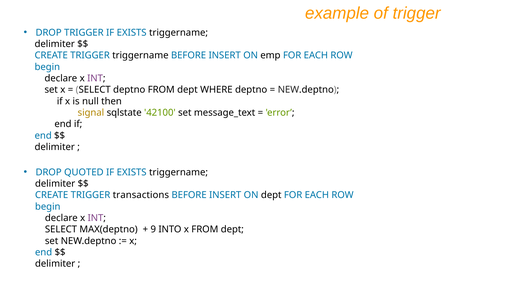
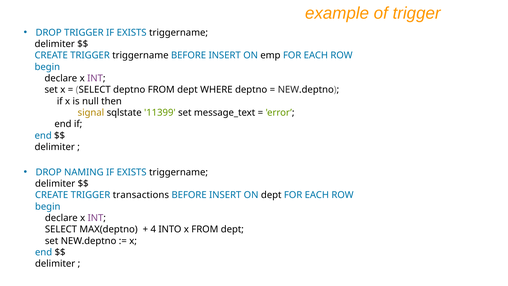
42100: 42100 -> 11399
QUOTED: QUOTED -> NAMING
9: 9 -> 4
